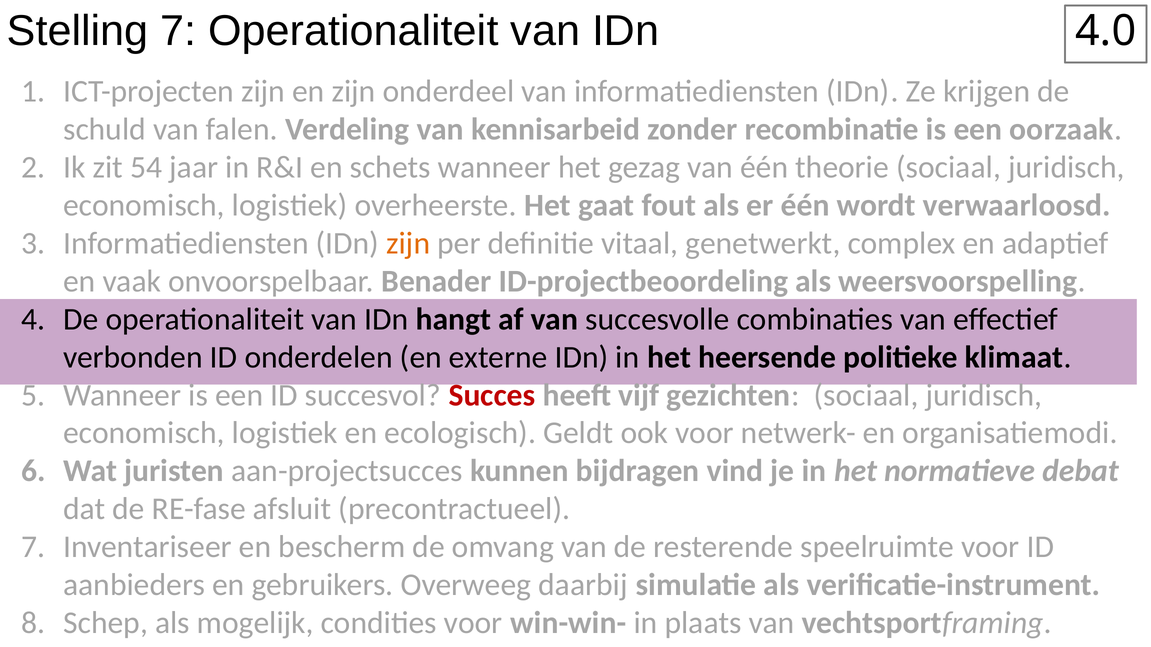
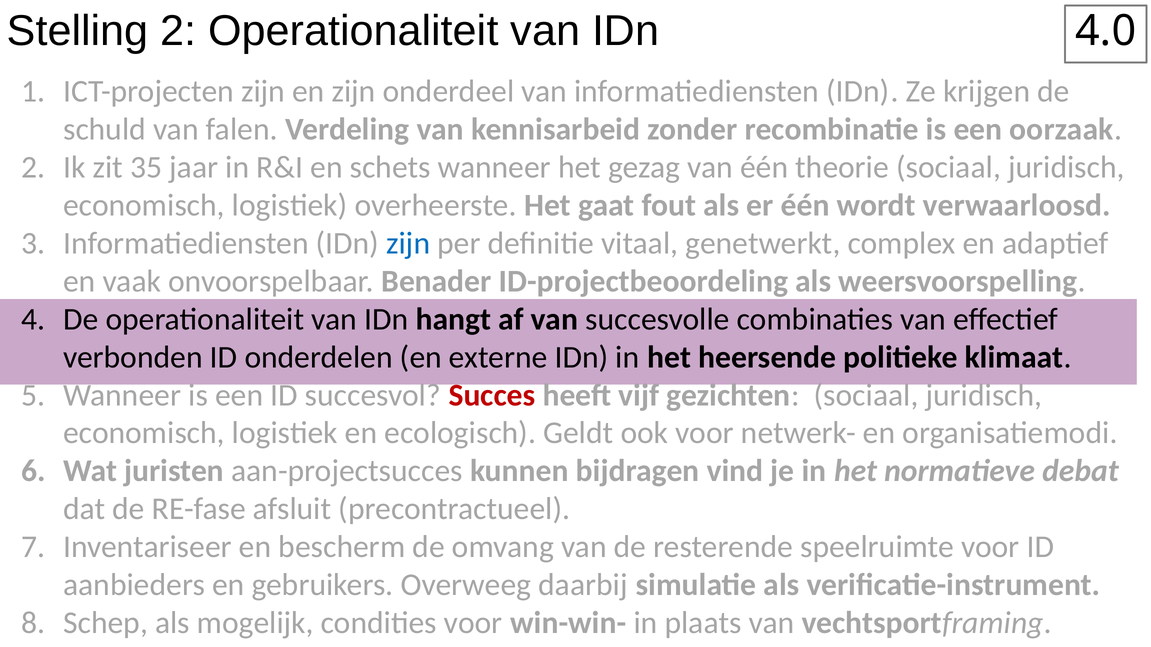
Stelling 7: 7 -> 2
54: 54 -> 35
zijn at (408, 244) colour: orange -> blue
